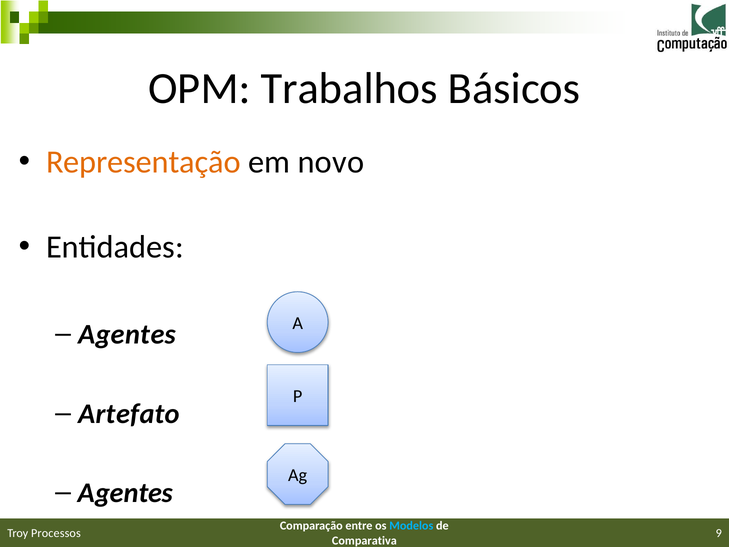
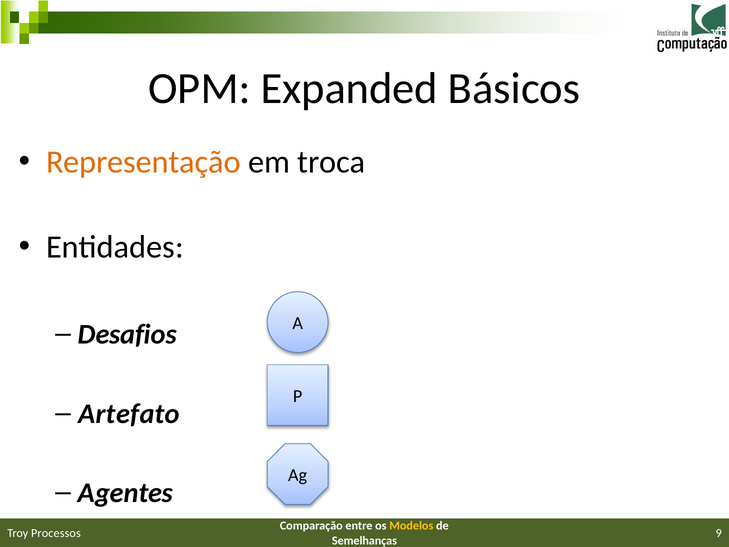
Trabalhos: Trabalhos -> Expanded
novo: novo -> troca
Agentes at (127, 334): Agentes -> Desafios
Modelos colour: light blue -> yellow
Comparativa: Comparativa -> Semelhanças
